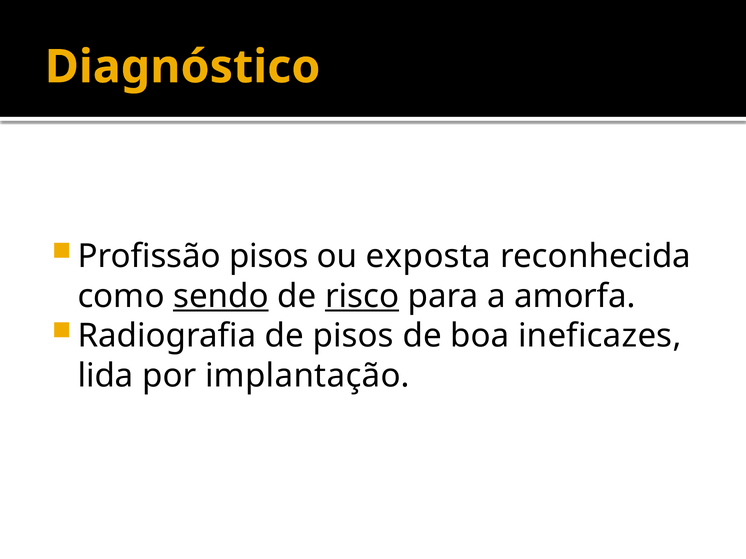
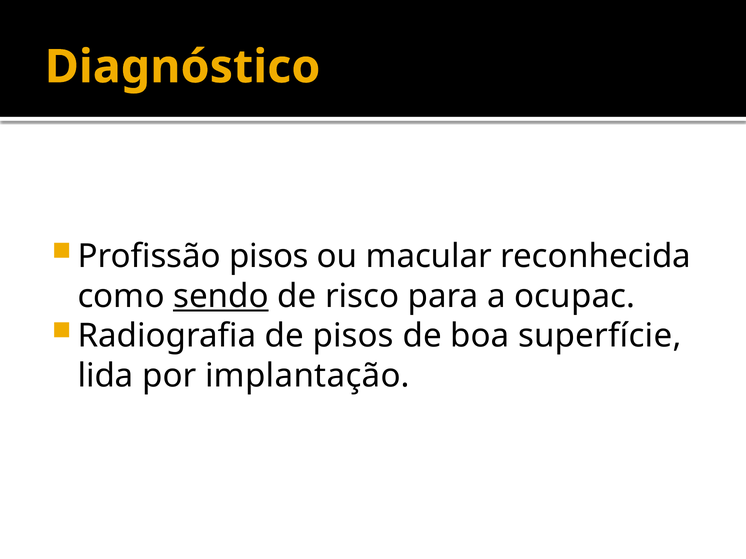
exposta: exposta -> macular
risco underline: present -> none
amorfa: amorfa -> ocupac
ineficazes: ineficazes -> superfície
